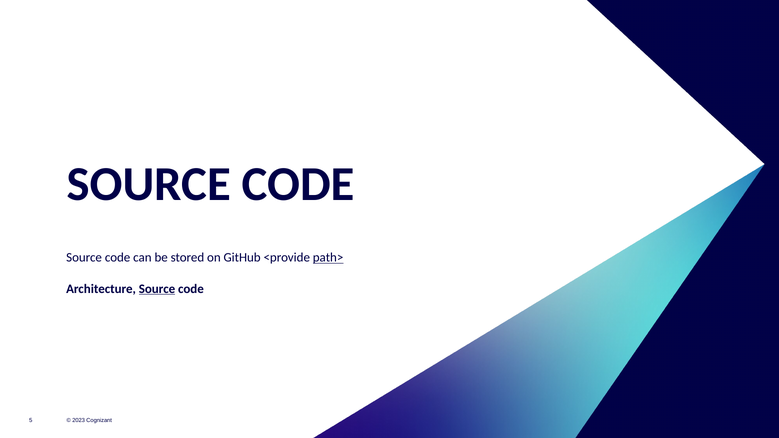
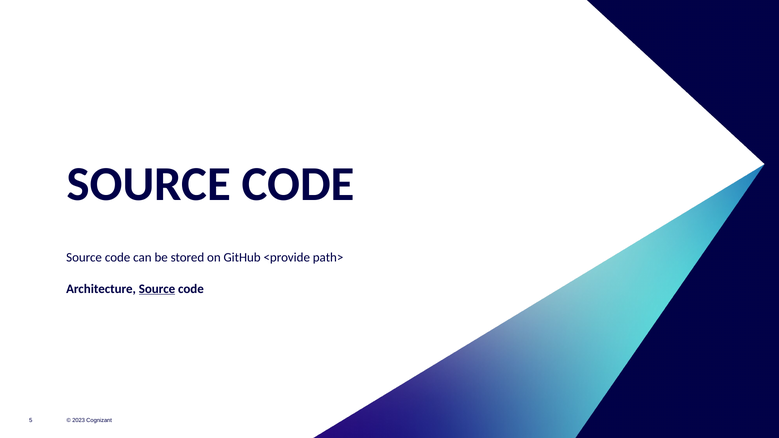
path> underline: present -> none
